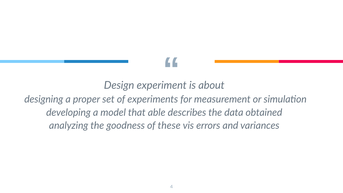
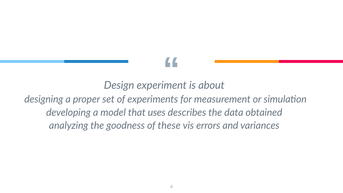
able: able -> uses
